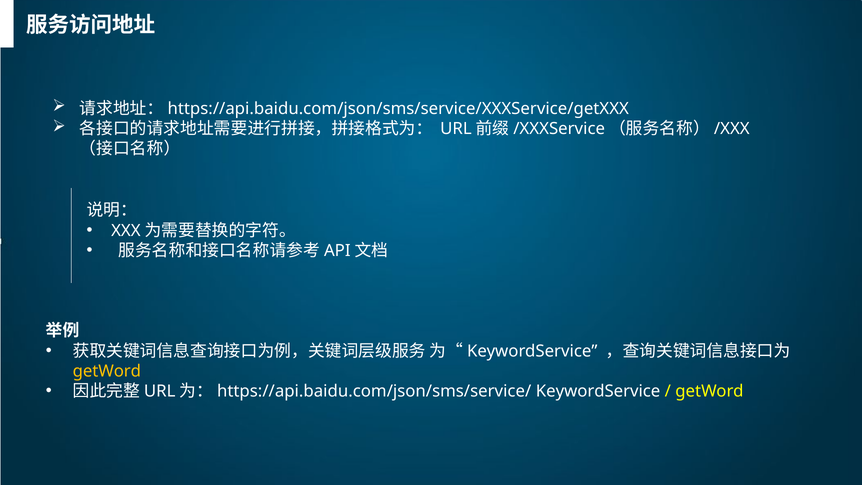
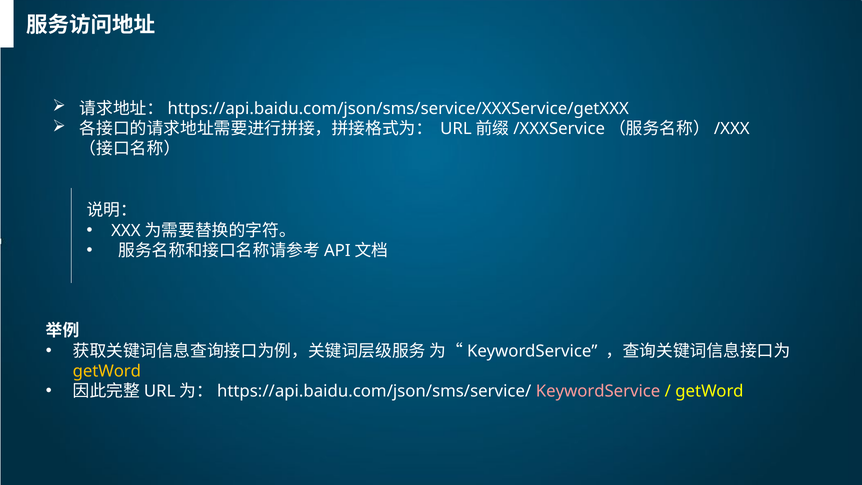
KeywordService colour: white -> pink
